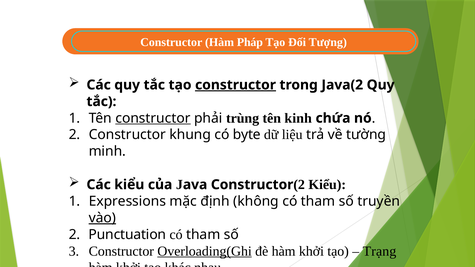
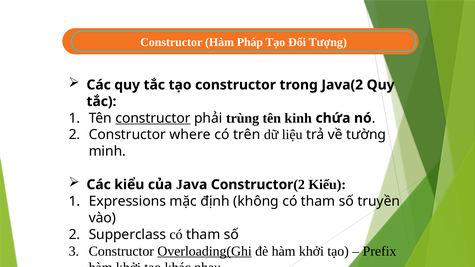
constructor at (235, 85) underline: present -> none
khung: khung -> where
byte: byte -> trên
vào underline: present -> none
Punctuation: Punctuation -> Supperclass
Trạng: Trạng -> Prefix
